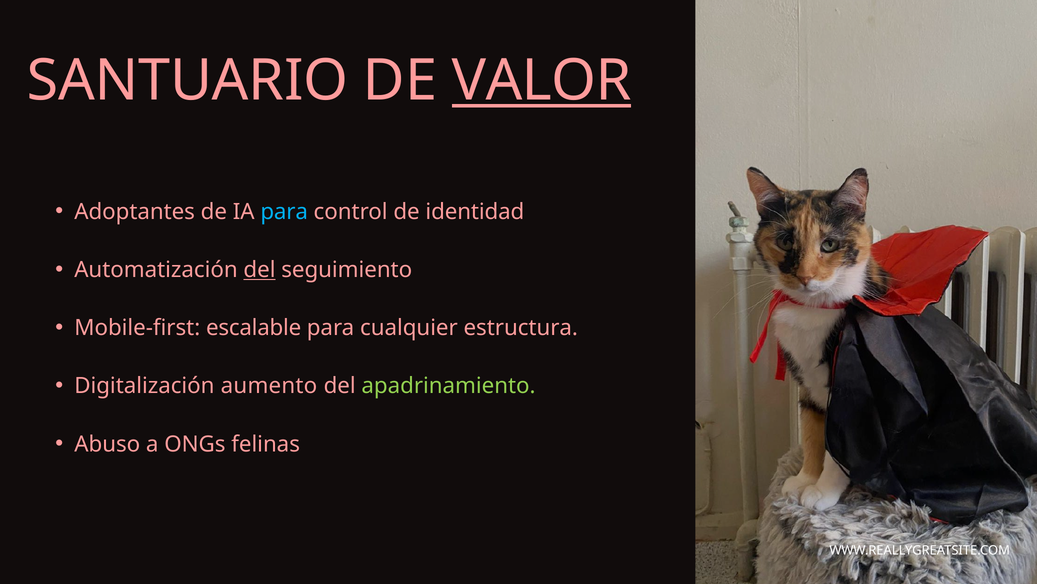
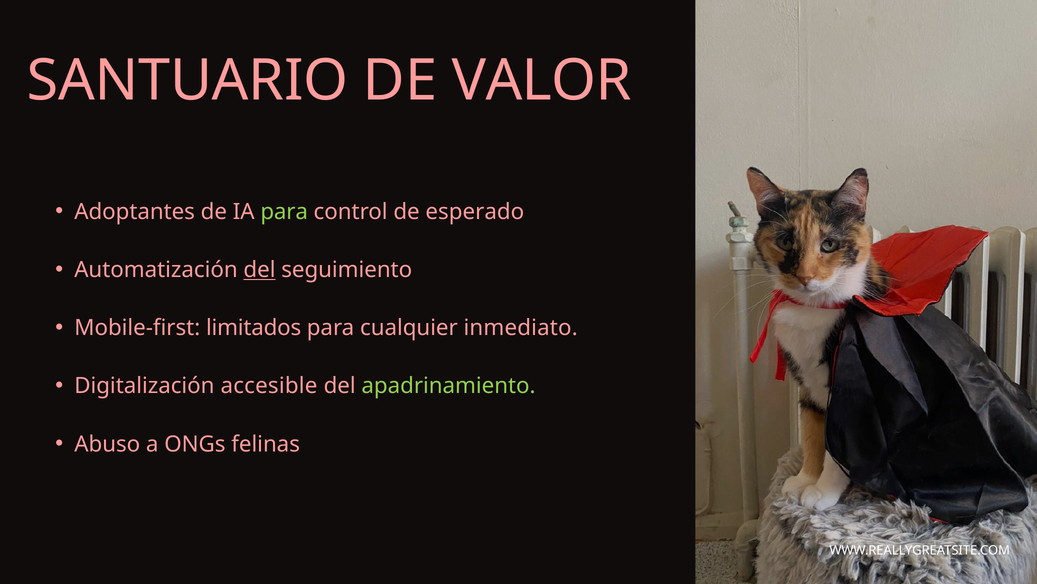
VALOR underline: present -> none
para at (284, 212) colour: light blue -> light green
identidad: identidad -> esperado
escalable: escalable -> limitados
estructura: estructura -> inmediato
aumento: aumento -> accesible
